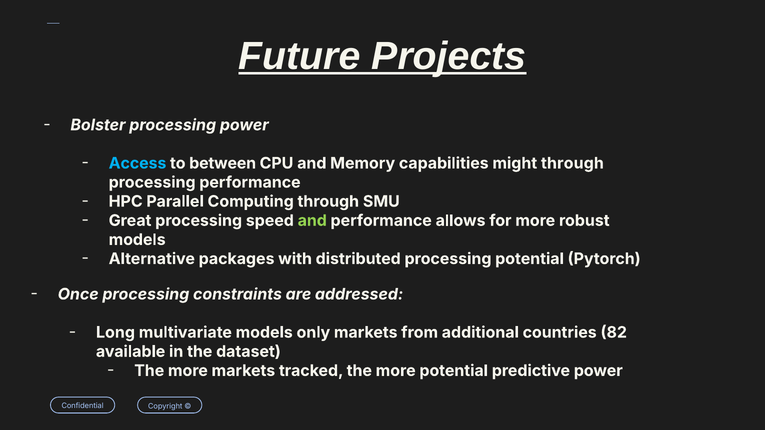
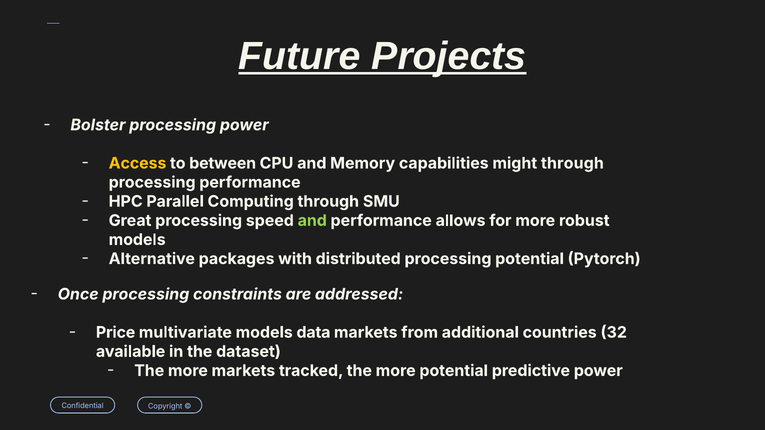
Access colour: light blue -> yellow
Long: Long -> Price
only: only -> data
82: 82 -> 32
